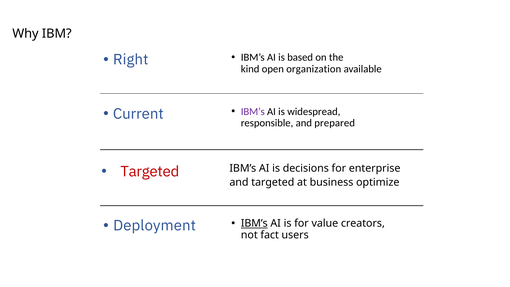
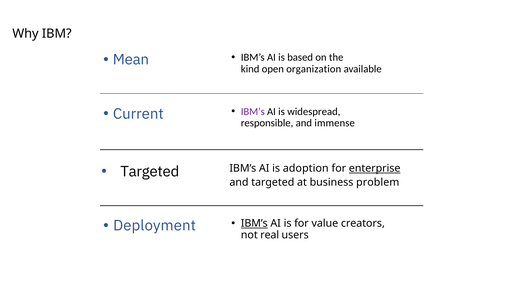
Right: Right -> Mean
prepared: prepared -> immense
Targeted at (150, 172) colour: red -> black
decisions: decisions -> adoption
enterprise underline: none -> present
optimize: optimize -> problem
fact: fact -> real
